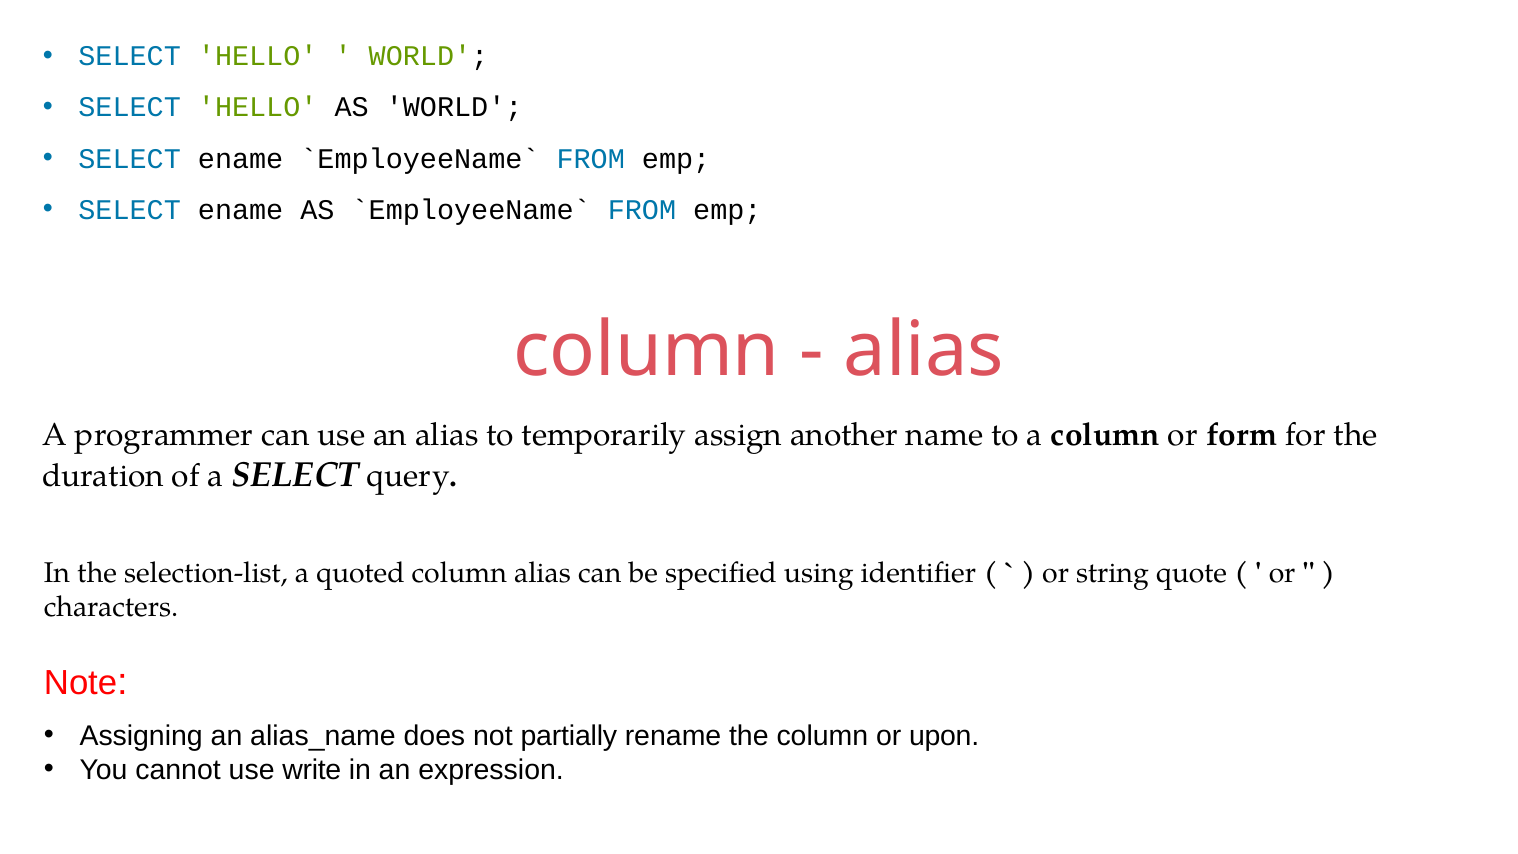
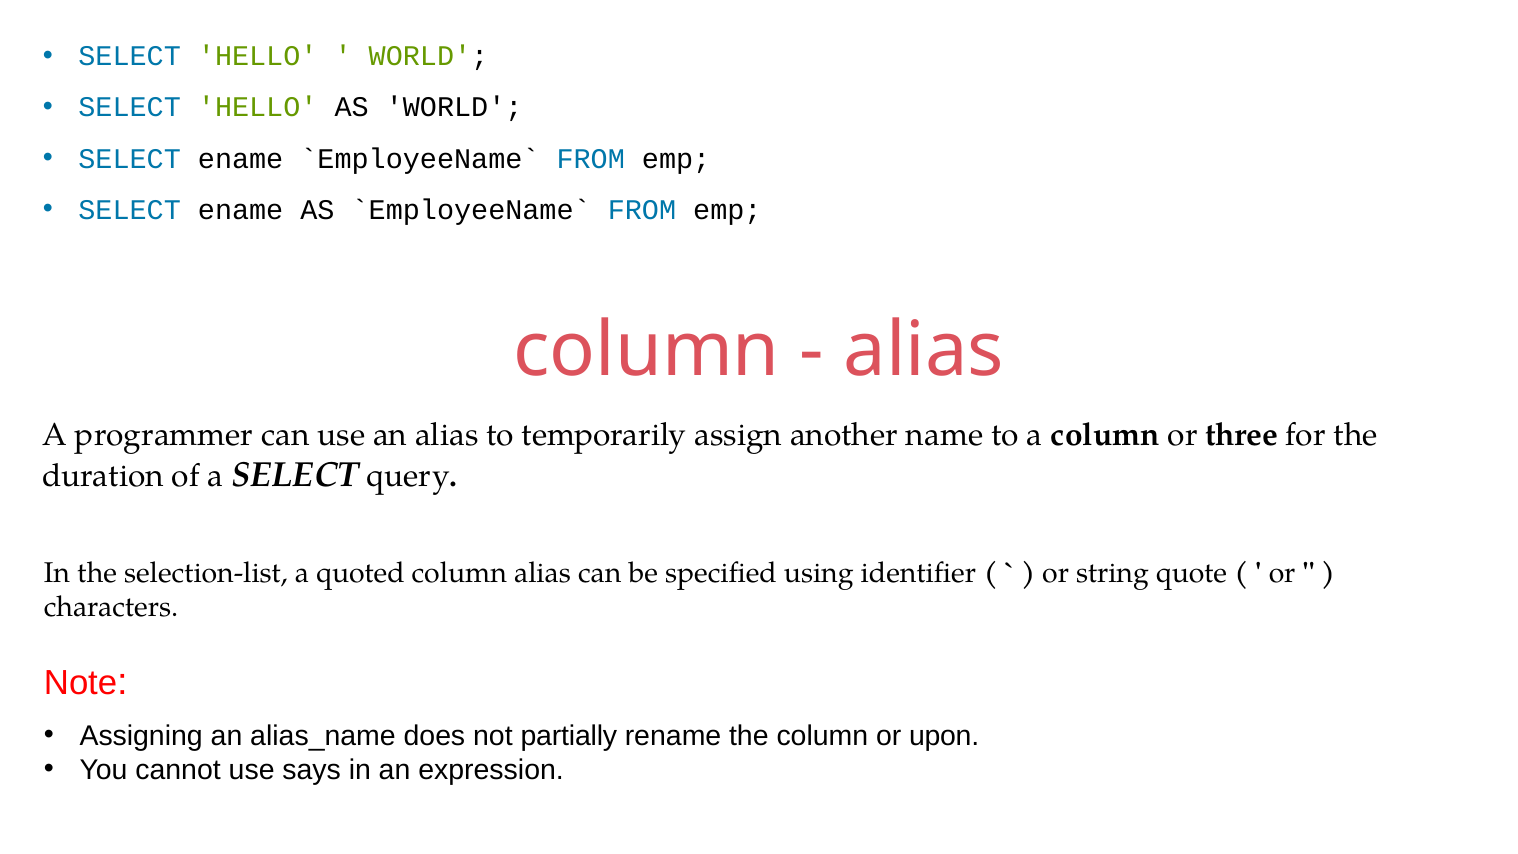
form: form -> three
write: write -> says
